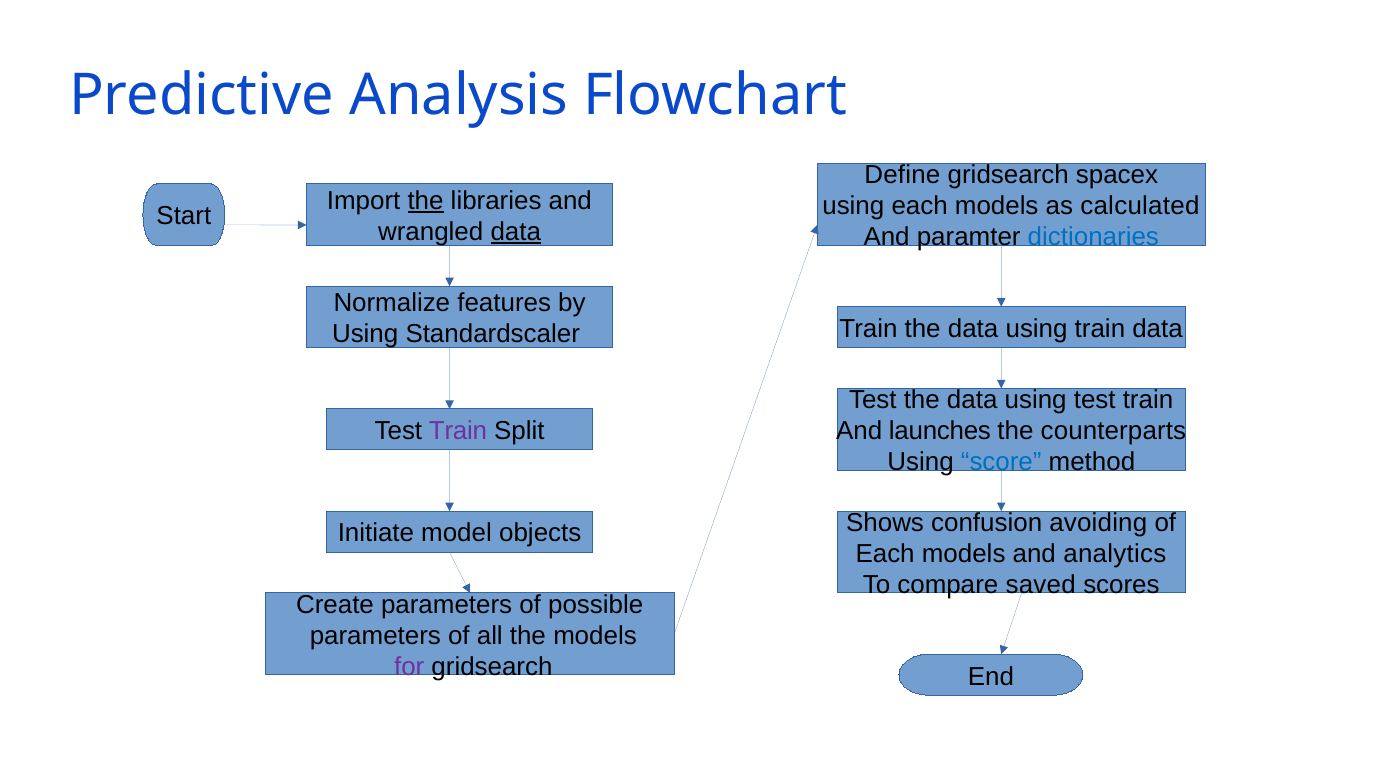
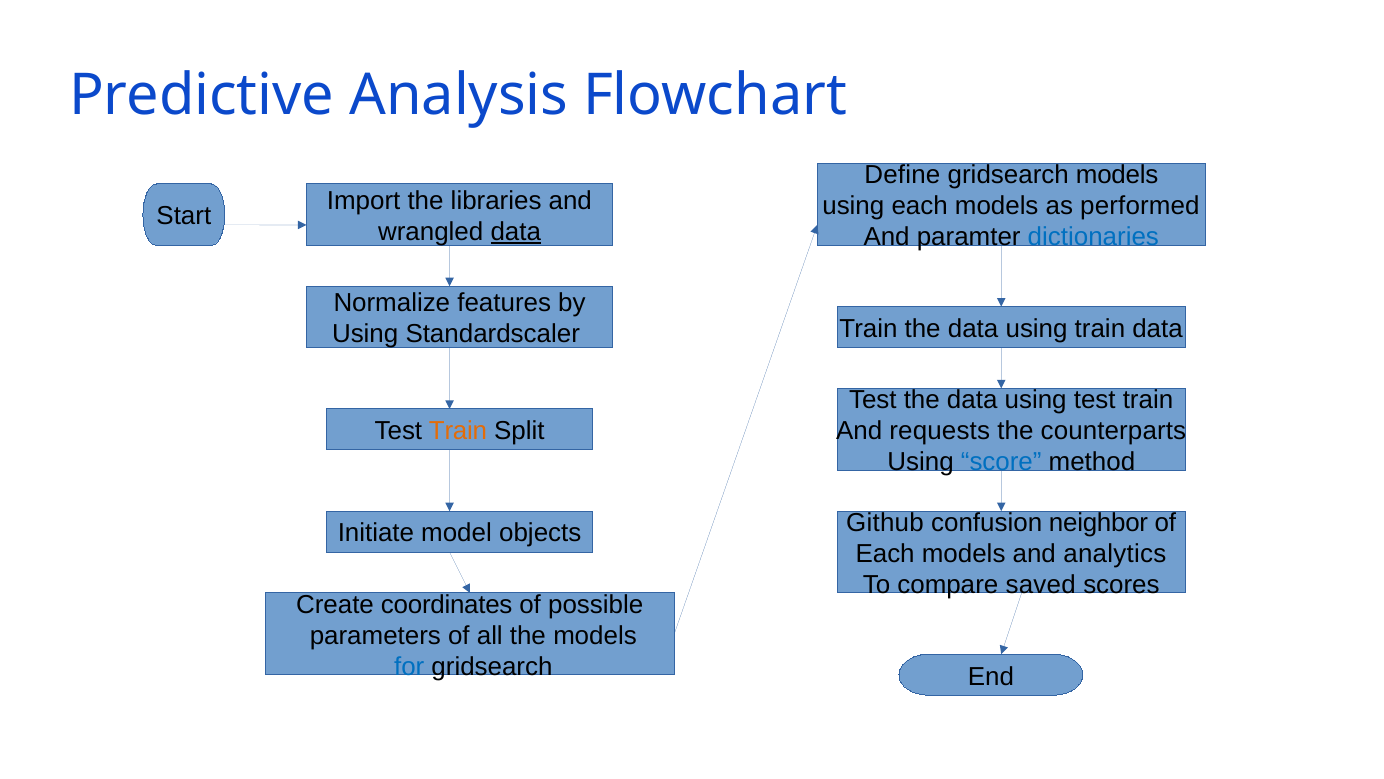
gridsearch spacex: spacex -> models
the at (426, 201) underline: present -> none
calculated: calculated -> performed
Train at (458, 431) colour: purple -> orange
launches: launches -> requests
Shows: Shows -> Github
avoiding: avoiding -> neighbor
Create parameters: parameters -> coordinates
for colour: purple -> blue
